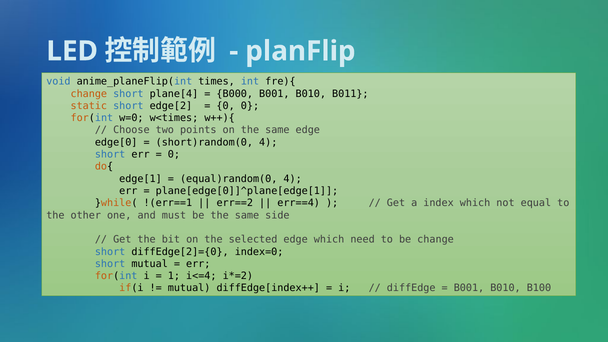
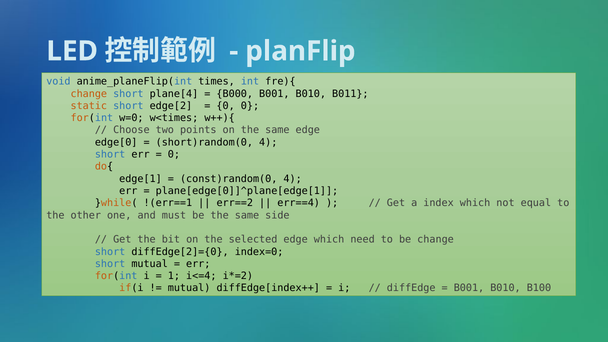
equal)random(0: equal)random(0 -> const)random(0
